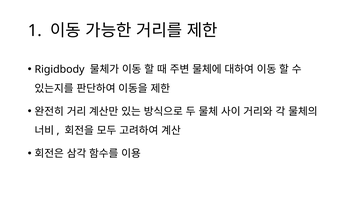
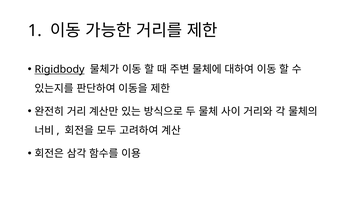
Rigidbody underline: none -> present
